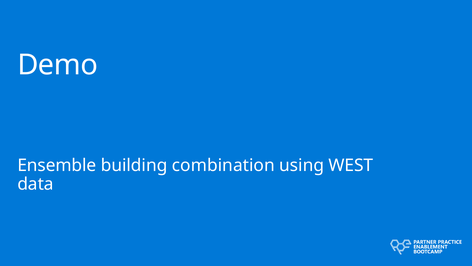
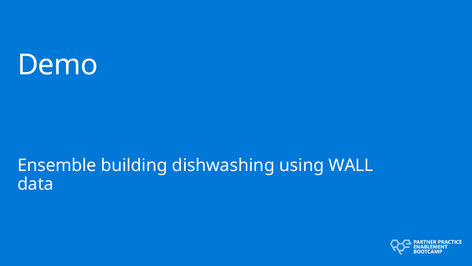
combination: combination -> dishwashing
WEST: WEST -> WALL
